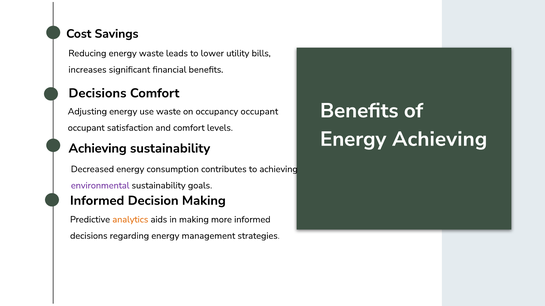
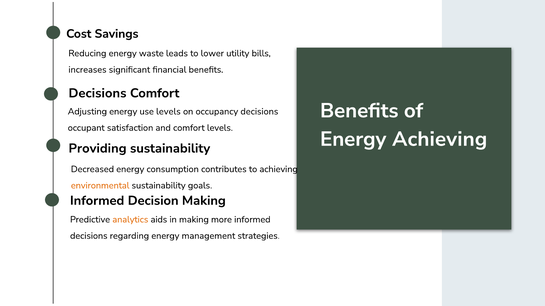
use waste: waste -> levels
occupancy occupant: occupant -> decisions
Achieving at (98, 149): Achieving -> Providing
environmental colour: purple -> orange
